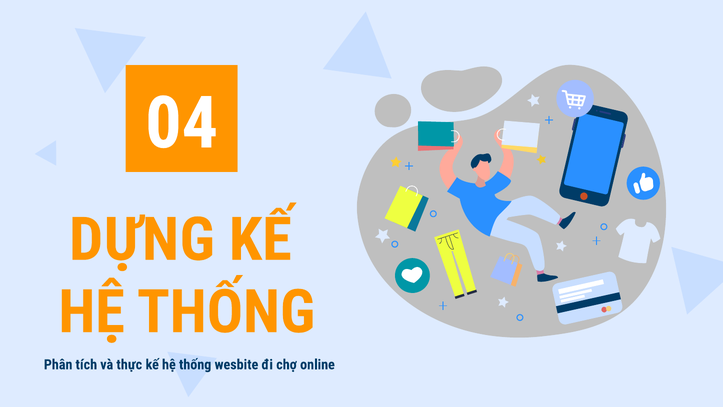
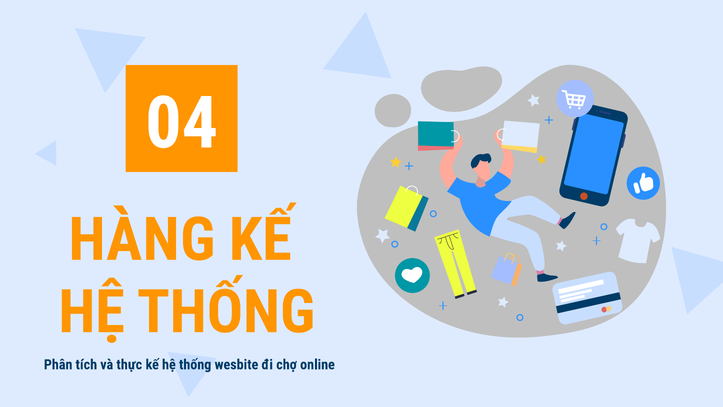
DỰNG: DỰNG -> HÀNG
